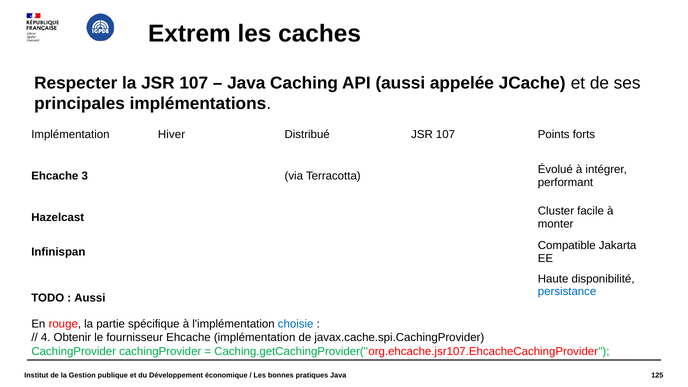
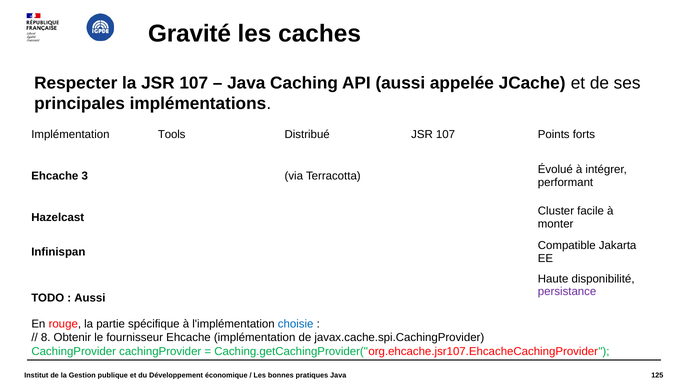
Extrem: Extrem -> Gravité
Hiver: Hiver -> Tools
persistance colour: blue -> purple
4: 4 -> 8
